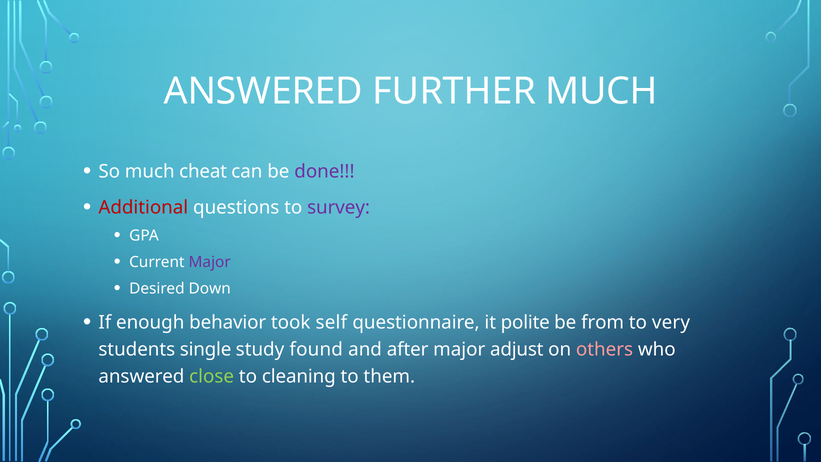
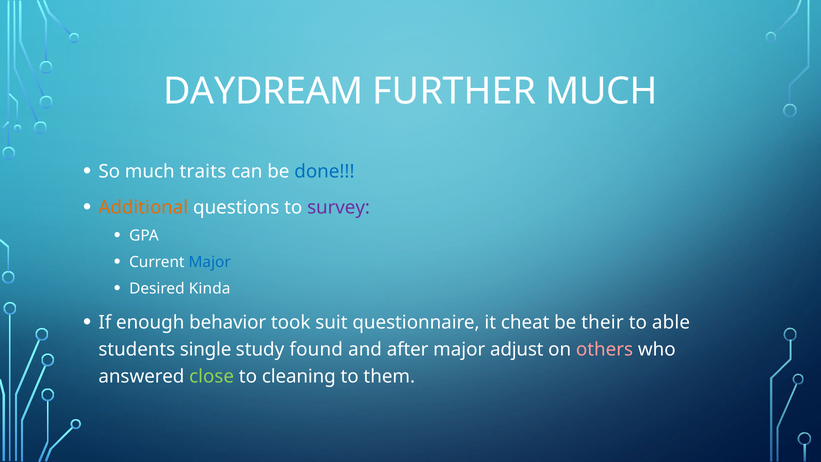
ANSWERED at (263, 91): ANSWERED -> DAYDREAM
cheat: cheat -> traits
done colour: purple -> blue
Additional colour: red -> orange
Major at (210, 262) colour: purple -> blue
Down: Down -> Kinda
self: self -> suit
polite: polite -> cheat
from: from -> their
very: very -> able
